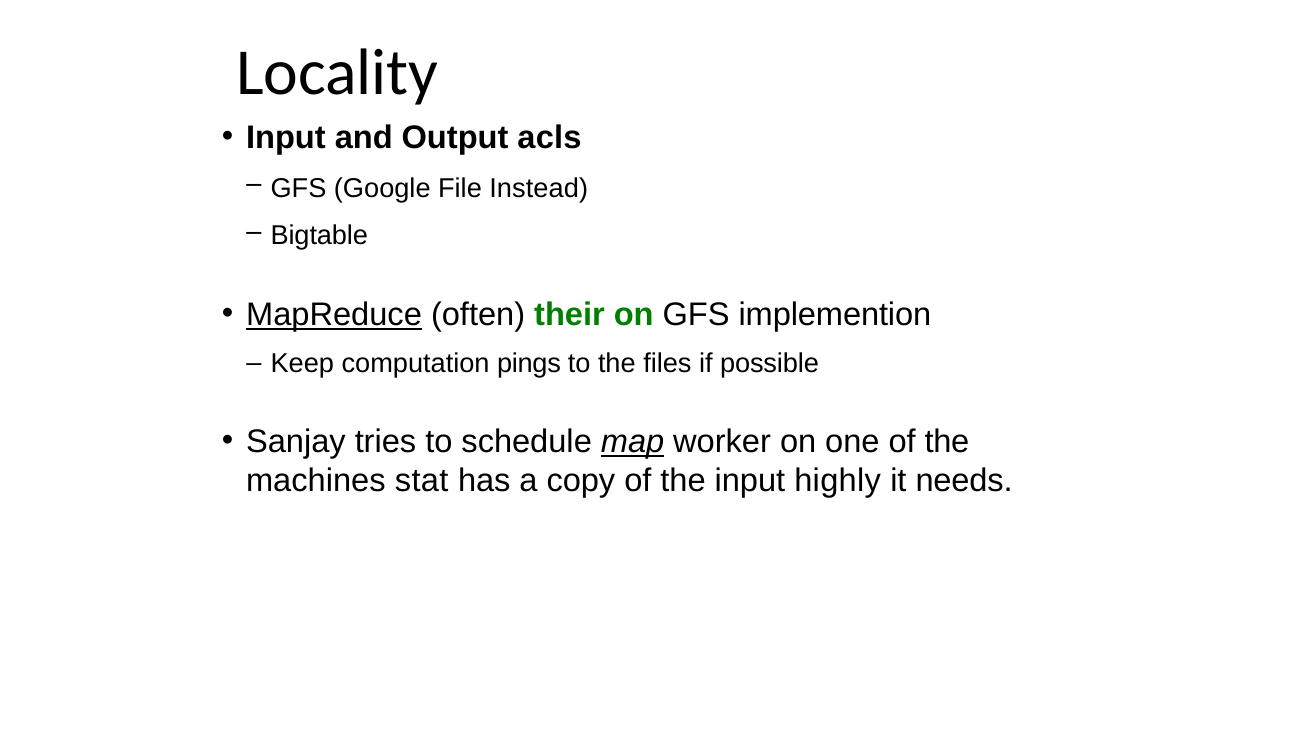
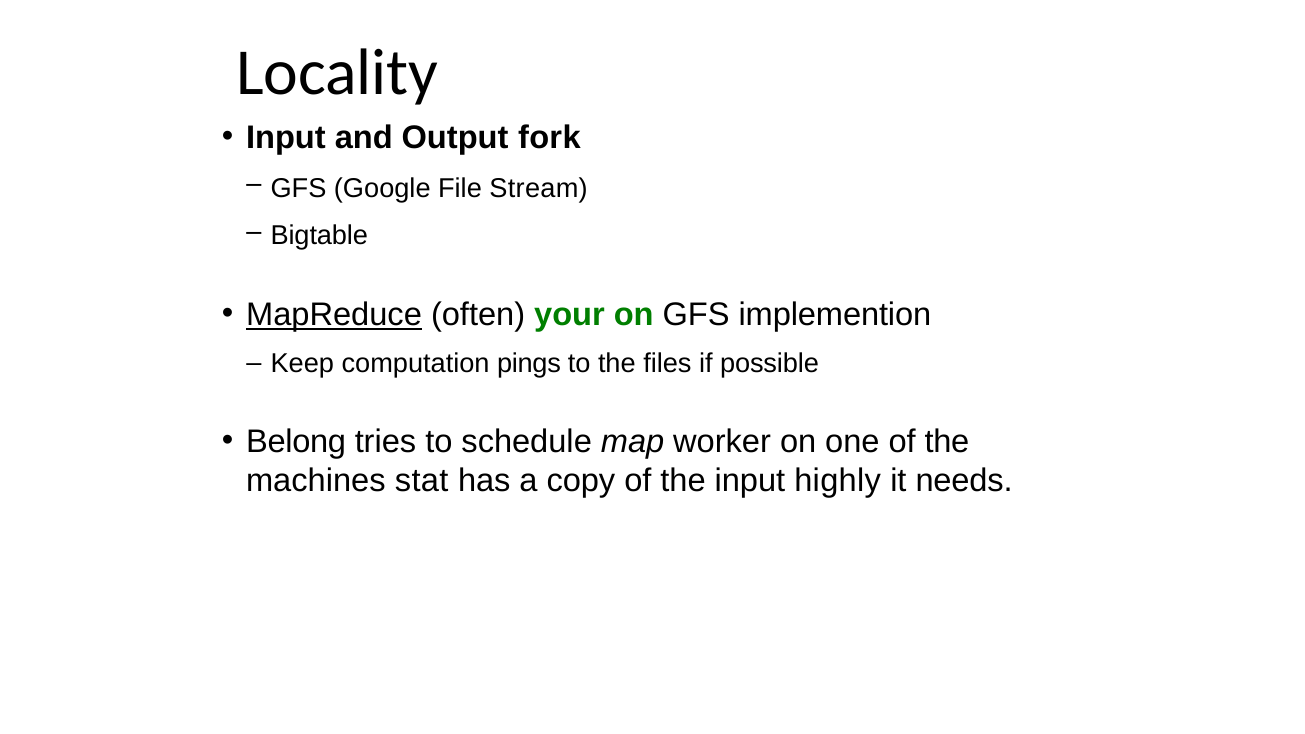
acls: acls -> fork
Instead: Instead -> Stream
their: their -> your
Sanjay: Sanjay -> Belong
map underline: present -> none
